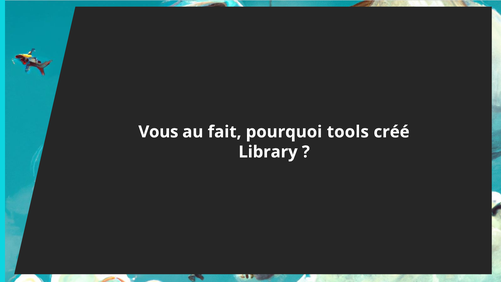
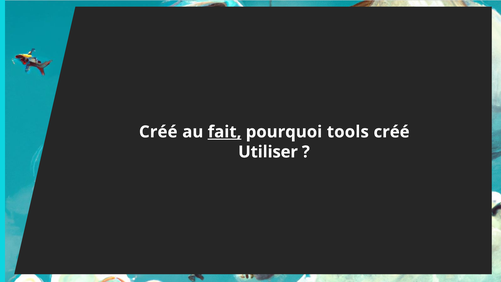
Vous at (158, 132): Vous -> Créé
fait underline: none -> present
Library: Library -> Utiliser
